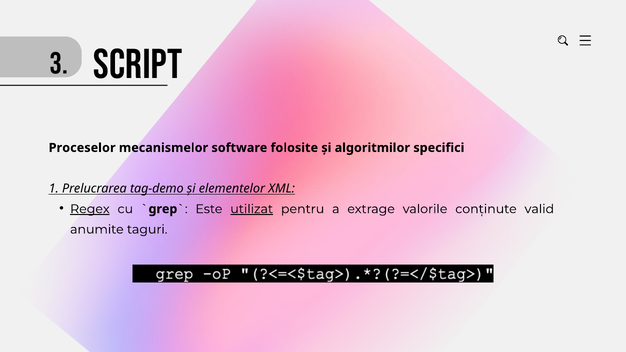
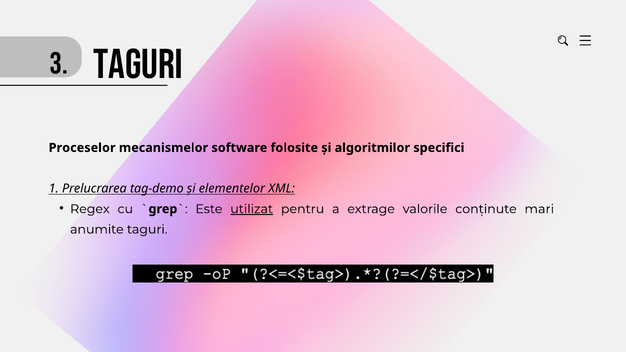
script at (138, 64): script -> taguri
Regex underline: present -> none
valid: valid -> mari
